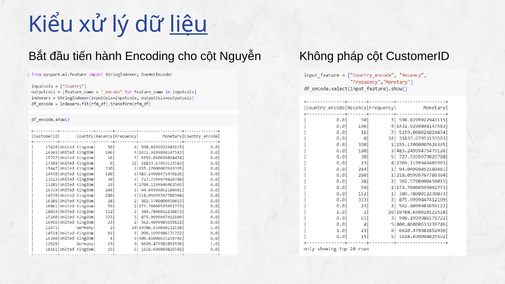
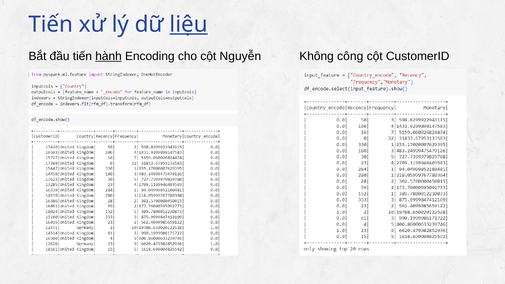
Kiểu at (51, 24): Kiểu -> Tiến
hành underline: none -> present
pháp: pháp -> công
